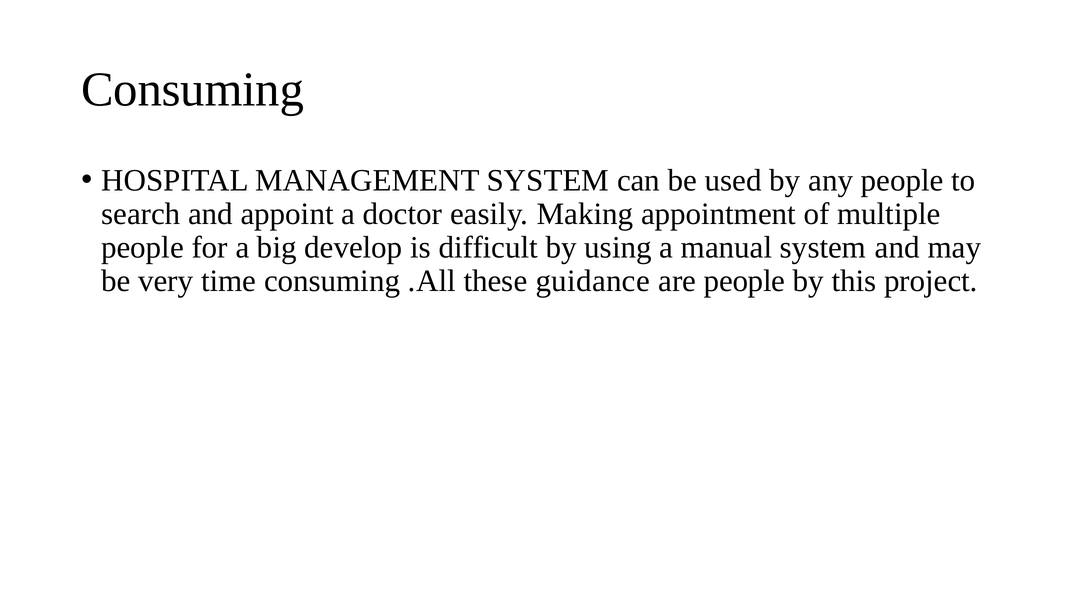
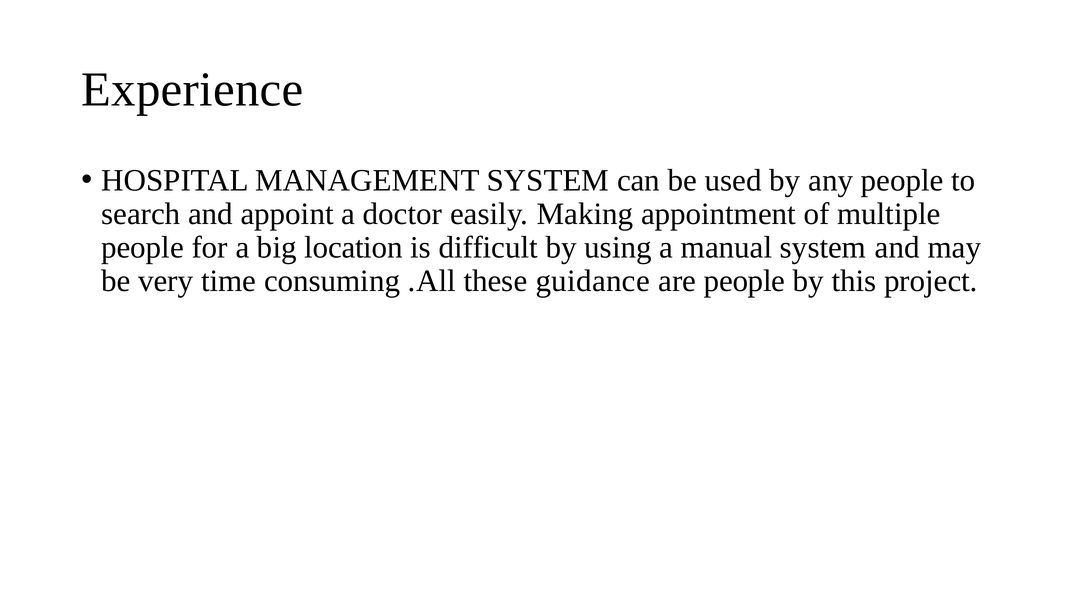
Consuming at (193, 90): Consuming -> Experience
develop: develop -> location
